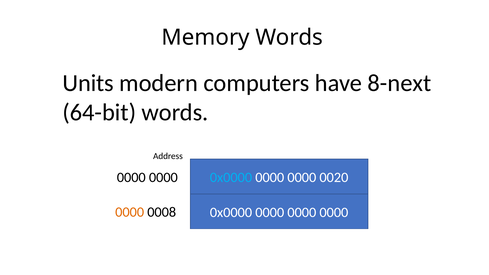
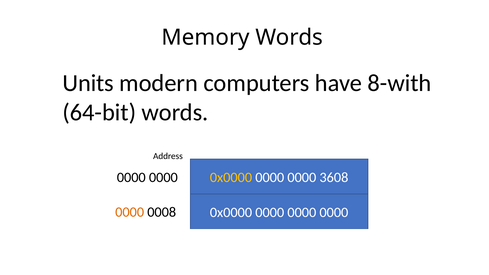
8-next: 8-next -> 8-with
0x0000 at (231, 178) colour: light blue -> yellow
0020: 0020 -> 3608
